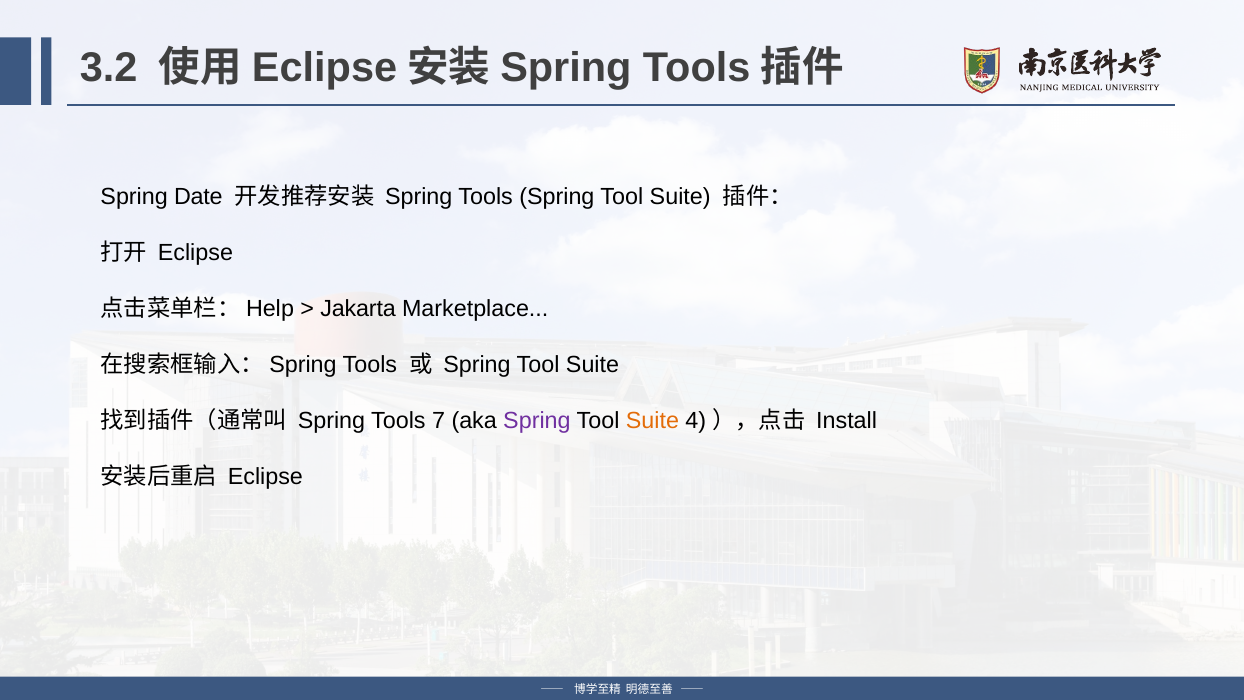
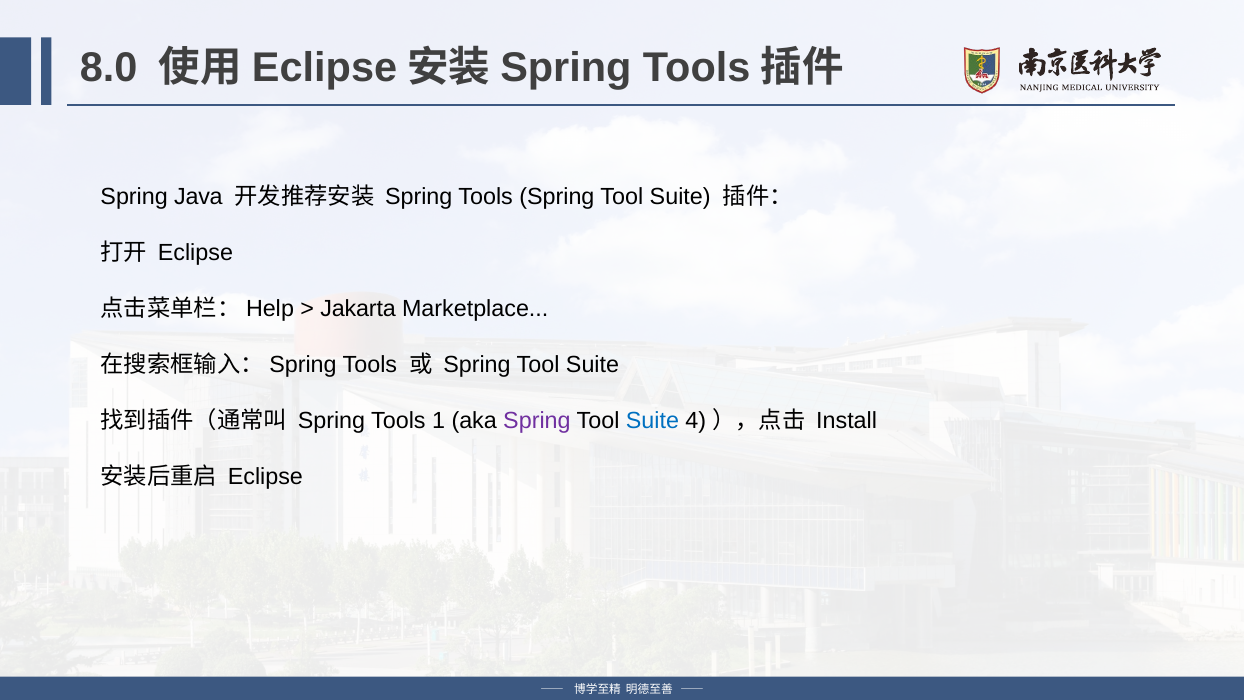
3.2: 3.2 -> 8.0
Date: Date -> Java
7: 7 -> 1
Suite at (652, 420) colour: orange -> blue
